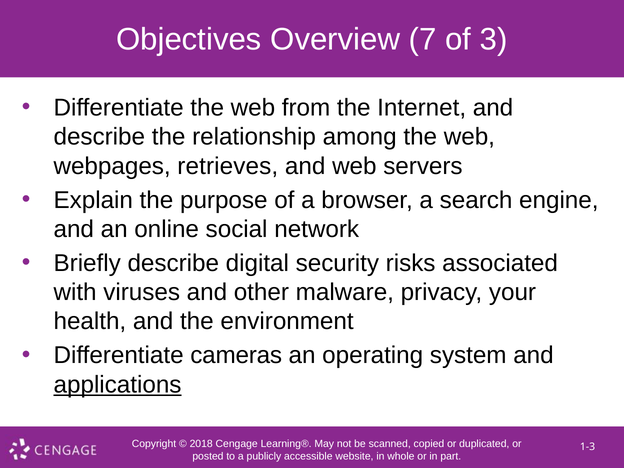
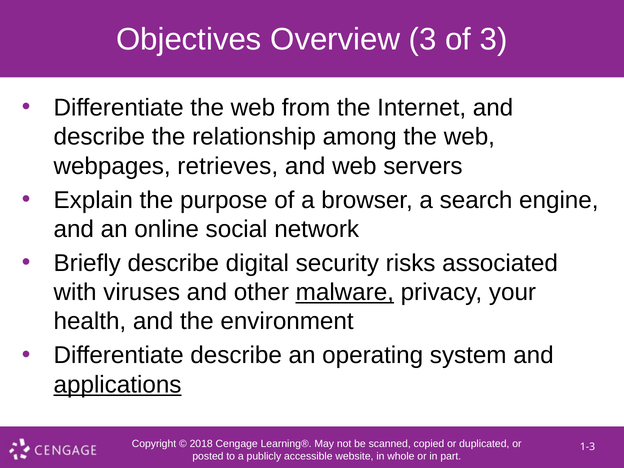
Overview 7: 7 -> 3
malware underline: none -> present
Differentiate cameras: cameras -> describe
